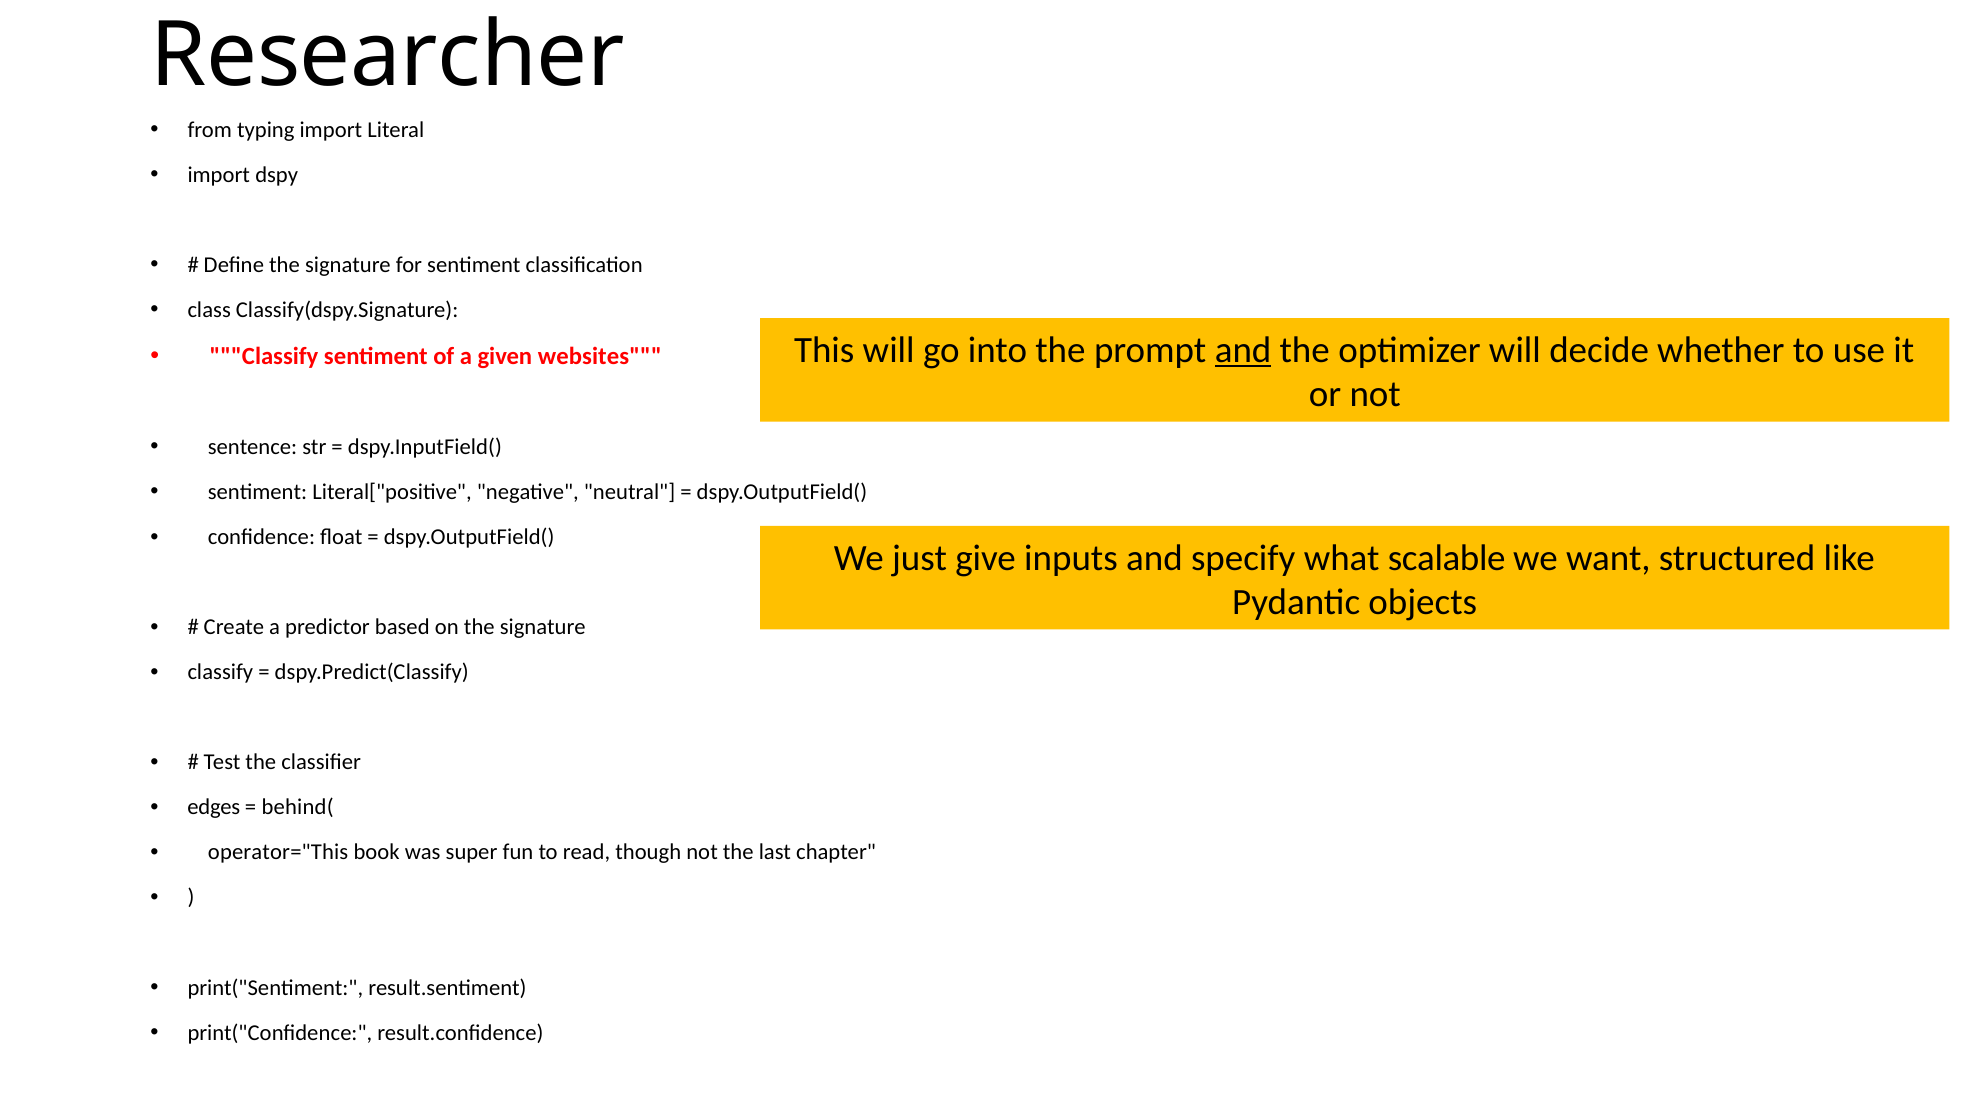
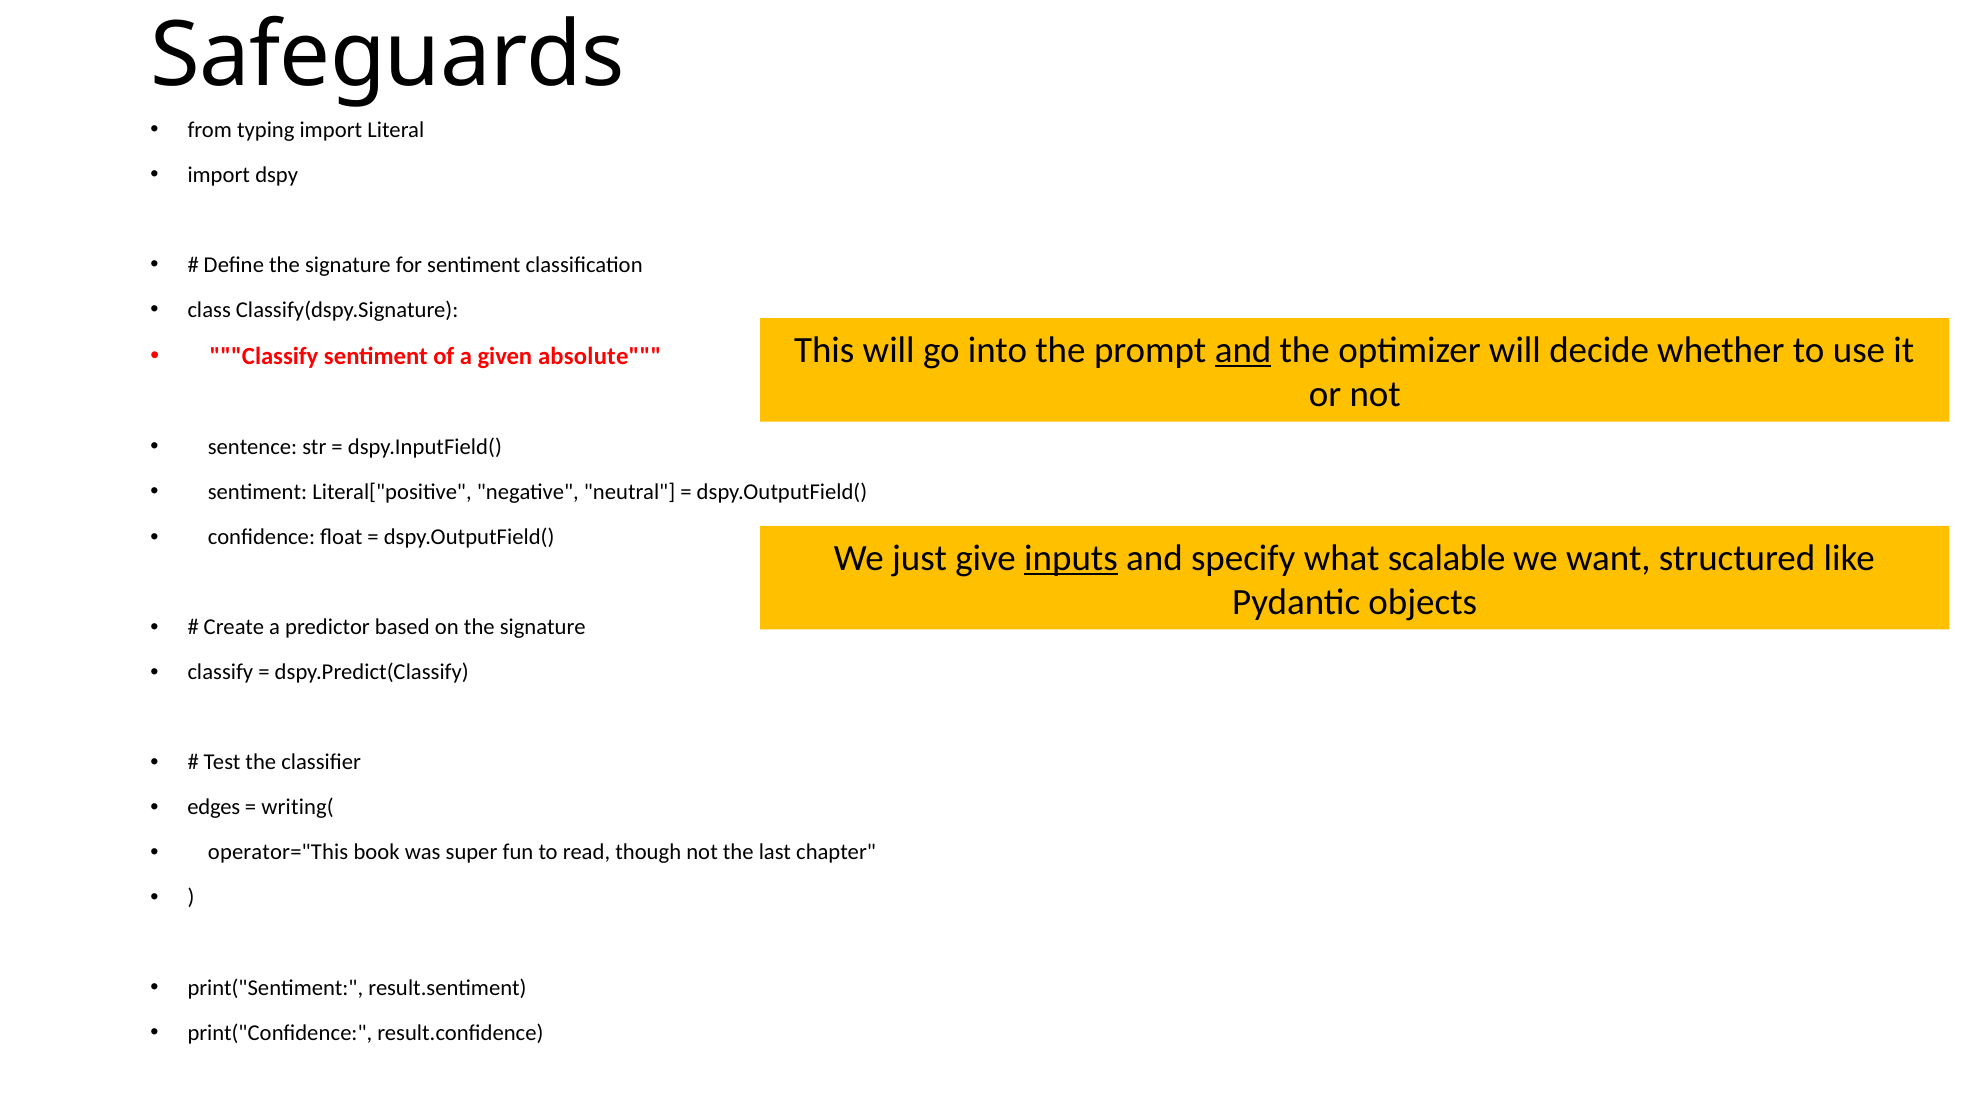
Researcher: Researcher -> Safeguards
websites: websites -> absolute
inputs underline: none -> present
behind(: behind( -> writing(
